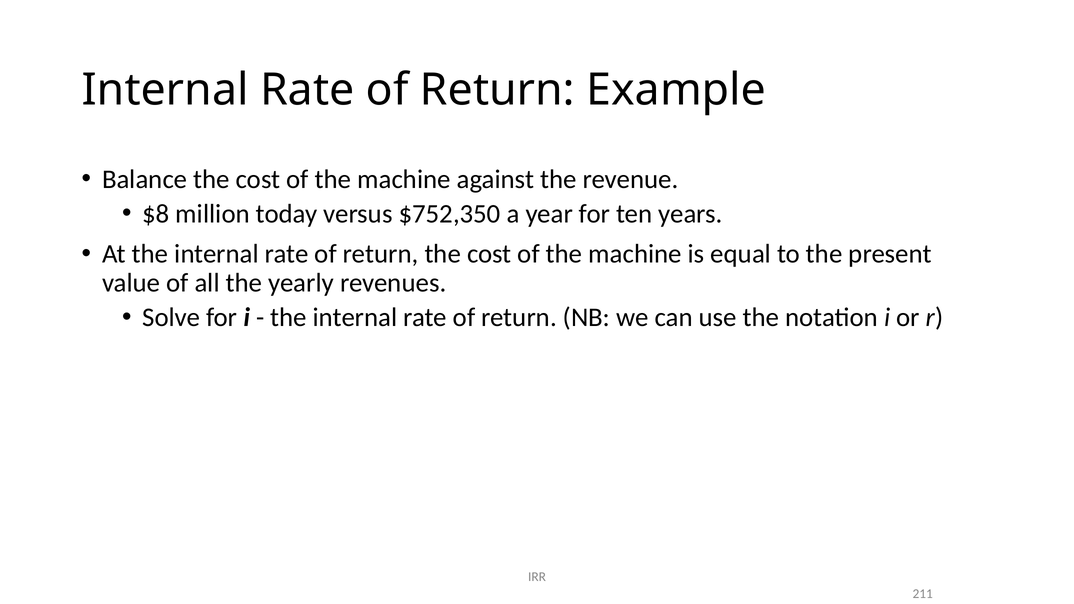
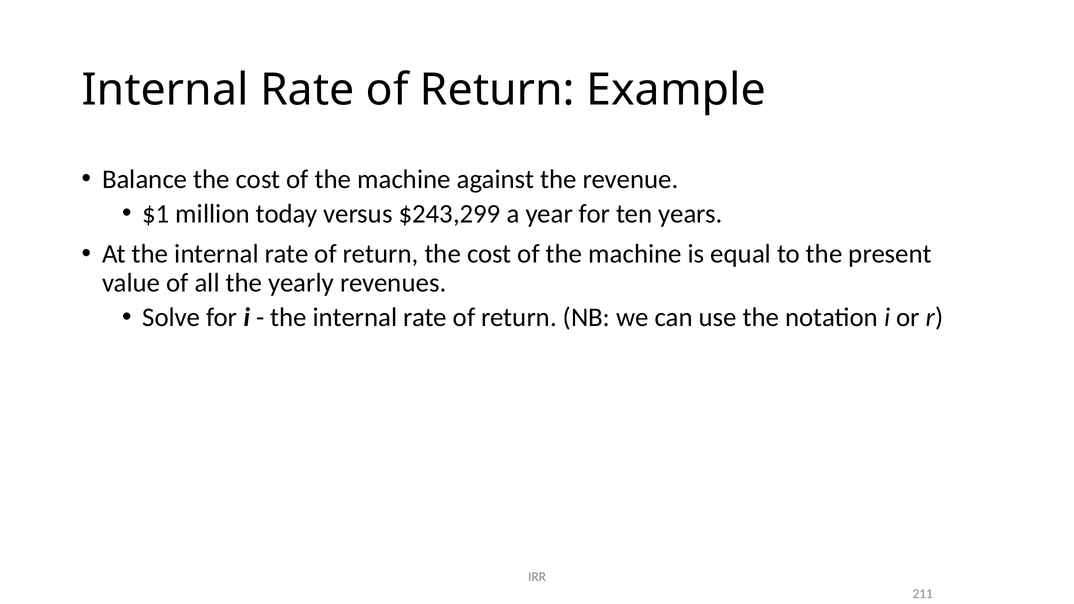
$8: $8 -> $1
$752,350: $752,350 -> $243,299
